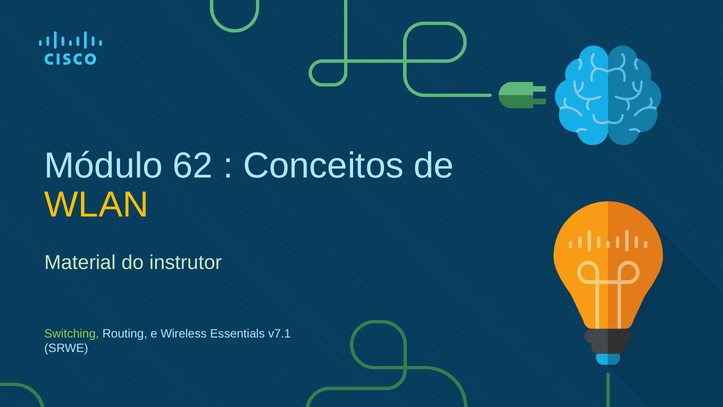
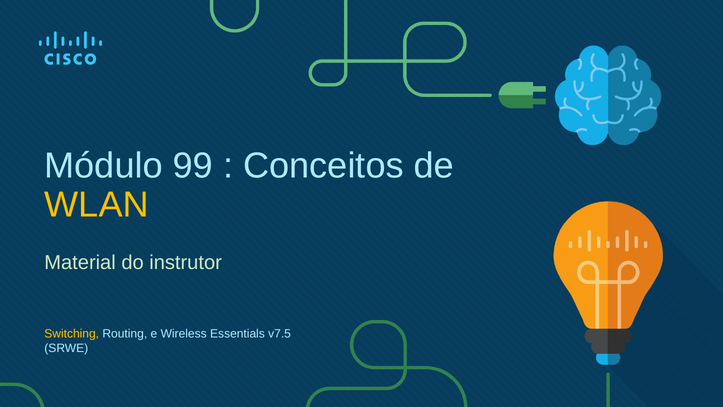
62: 62 -> 99
Switching colour: light green -> yellow
v7.1: v7.1 -> v7.5
